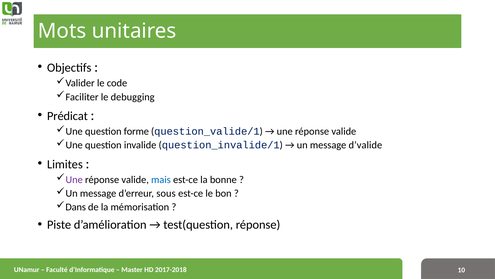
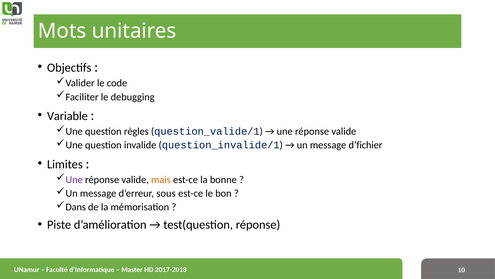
Prédicat: Prédicat -> Variable
forme: forme -> règles
d’valide: d’valide -> d’fichier
mais colour: blue -> orange
